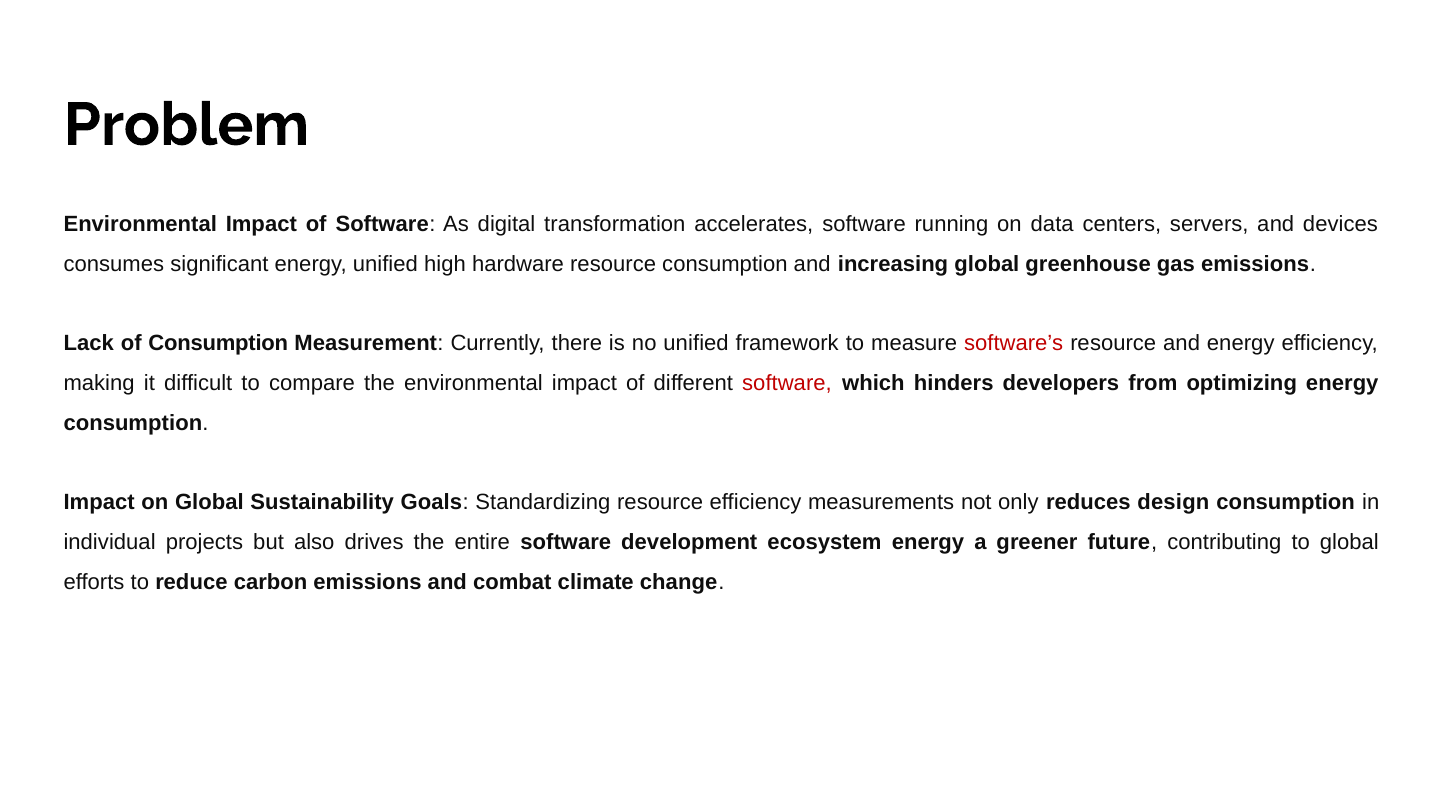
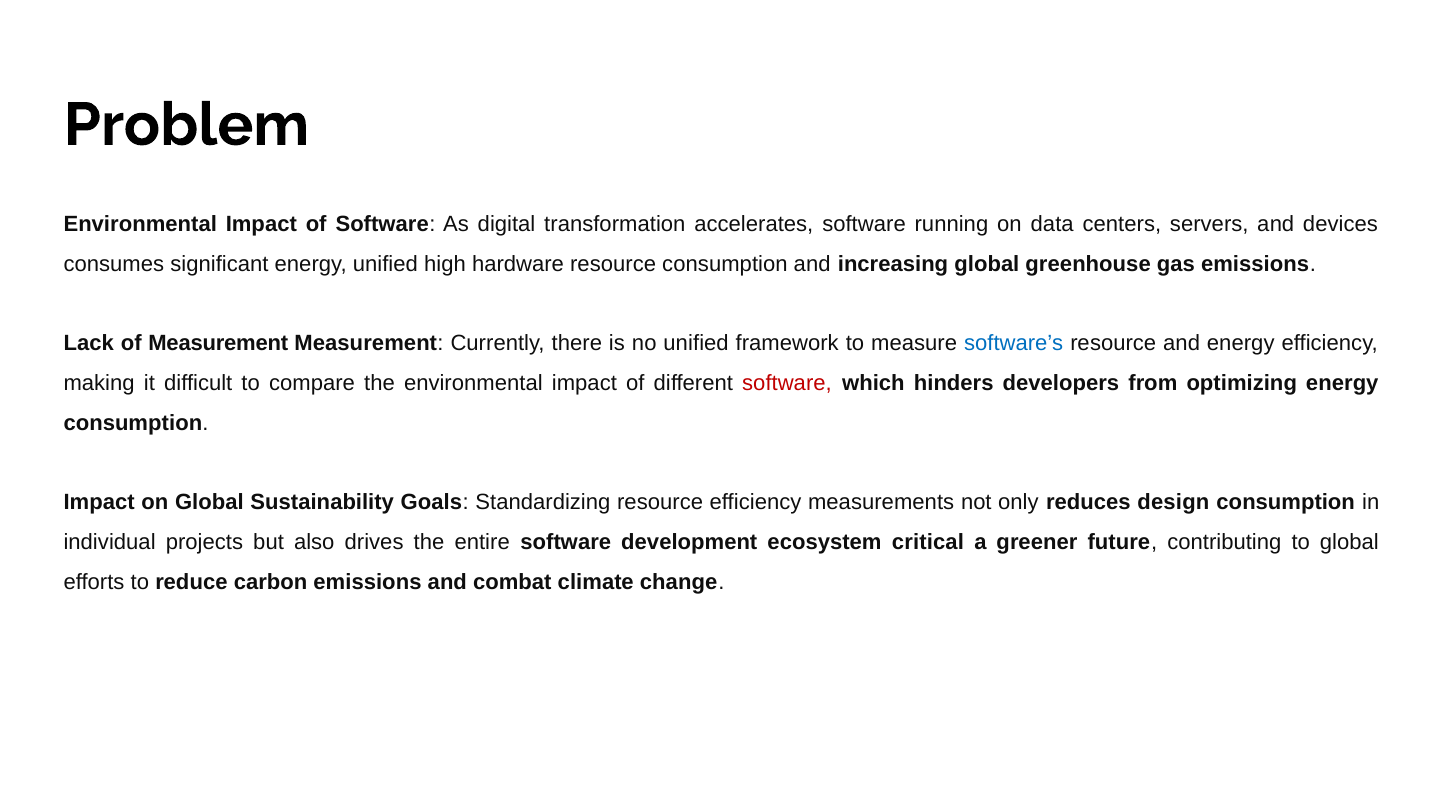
of Consumption: Consumption -> Measurement
software’s colour: red -> blue
ecosystem energy: energy -> critical
